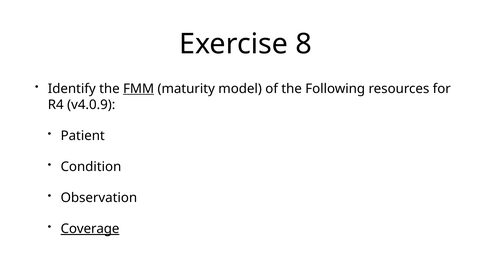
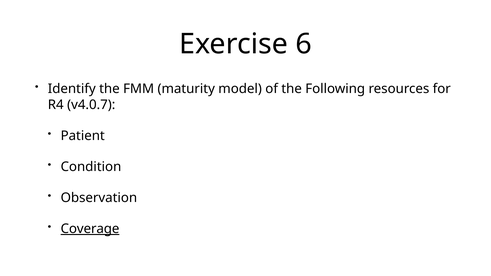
8: 8 -> 6
FMM underline: present -> none
v4.0.9: v4.0.9 -> v4.0.7
